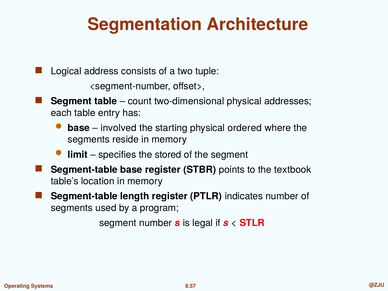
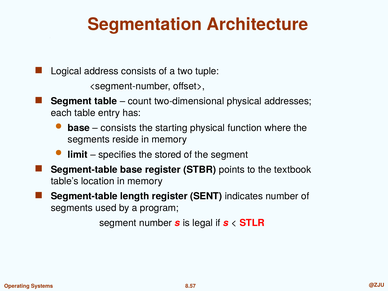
involved at (119, 128): involved -> consists
ordered: ordered -> function
PTLR: PTLR -> SENT
